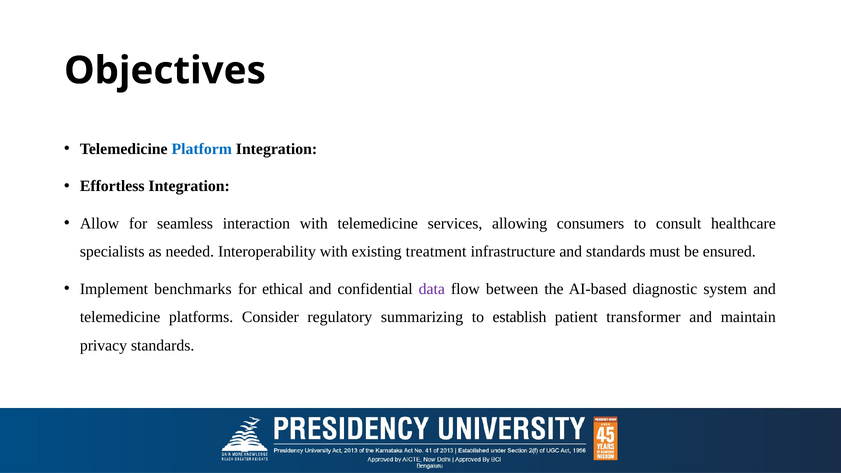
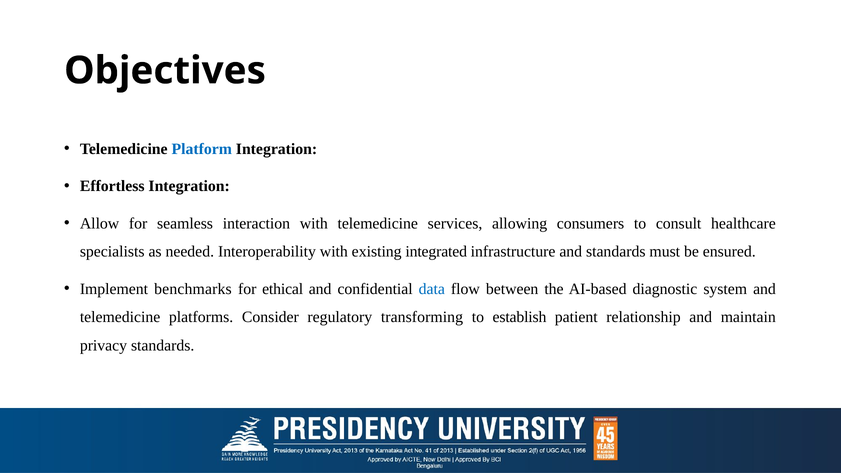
treatment: treatment -> integrated
data colour: purple -> blue
summarizing: summarizing -> transforming
transformer: transformer -> relationship
